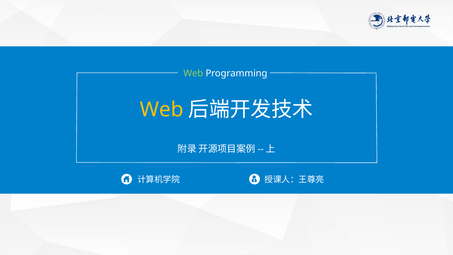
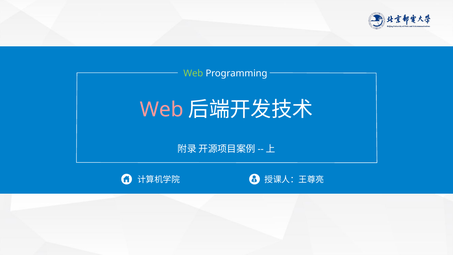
Web at (162, 109) colour: yellow -> pink
